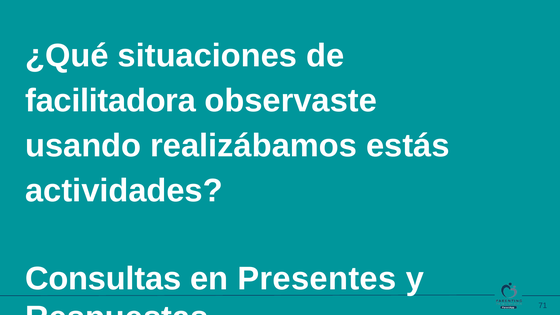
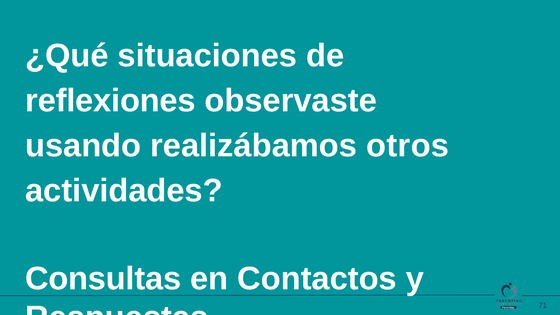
facilitadora: facilitadora -> reflexiones
estás: estás -> otros
Presentes: Presentes -> Contactos
